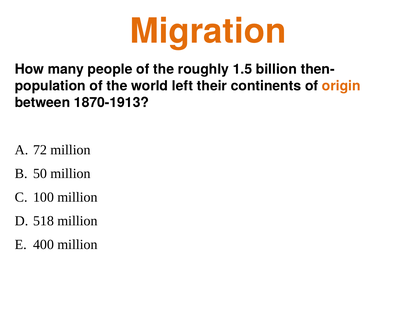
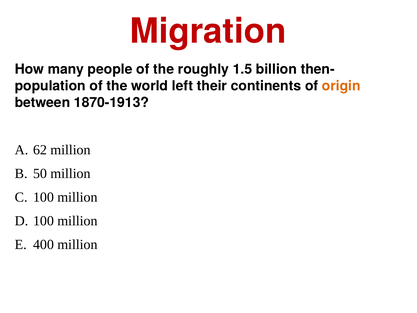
Migration colour: orange -> red
72: 72 -> 62
518 at (43, 221): 518 -> 100
